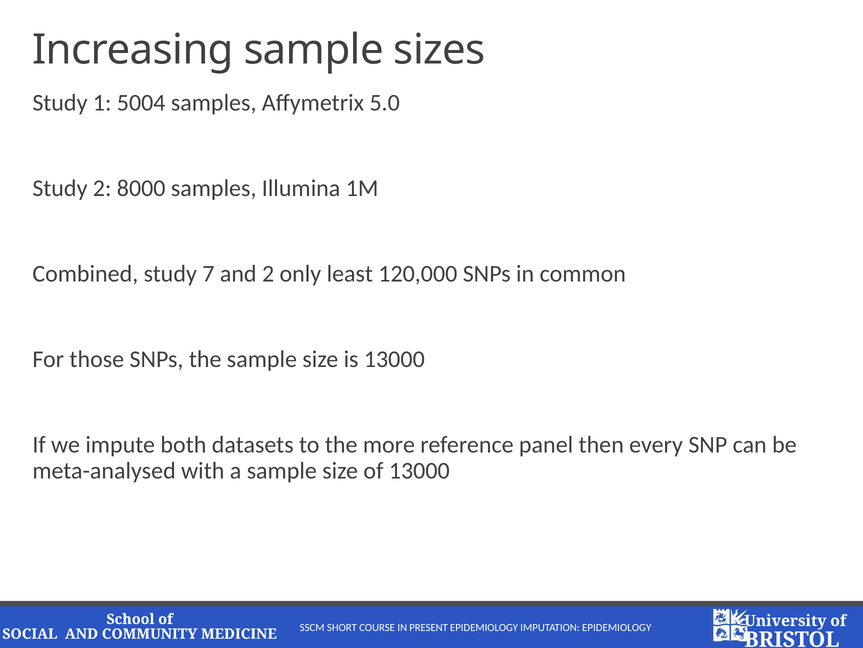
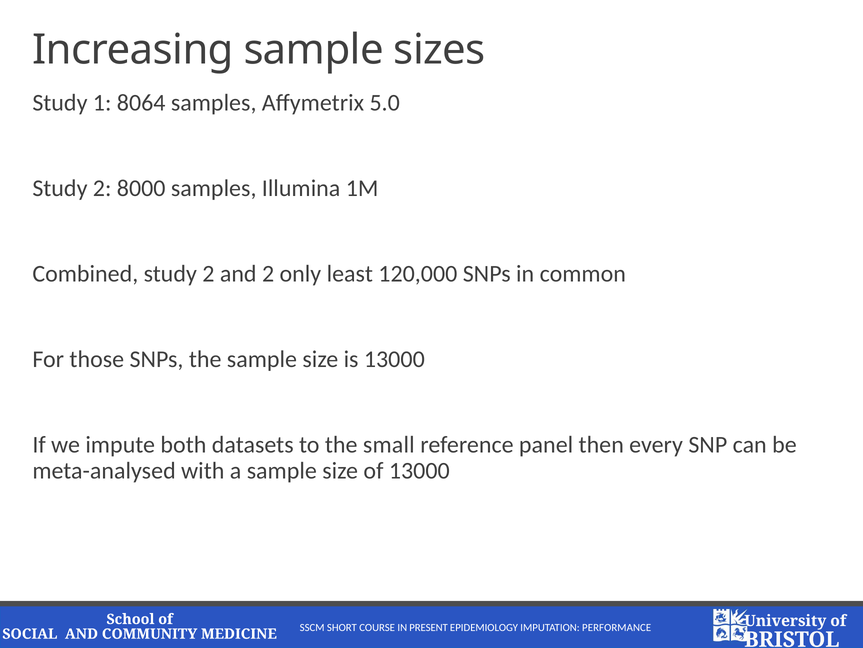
5004: 5004 -> 8064
Combined study 7: 7 -> 2
more: more -> small
IMPUTATION EPIDEMIOLOGY: EPIDEMIOLOGY -> PERFORMANCE
